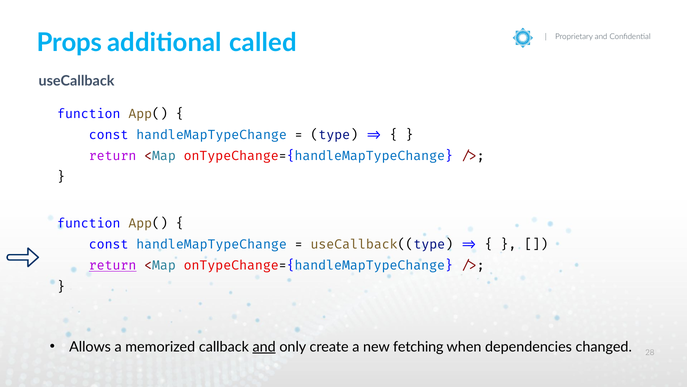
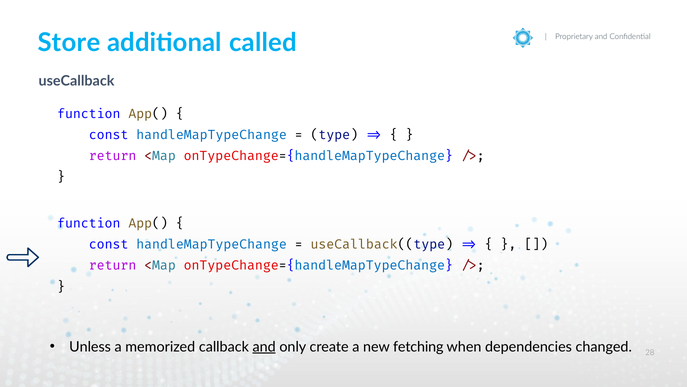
Props: Props -> Store
return at (113, 265) underline: present -> none
Allows: Allows -> Unless
